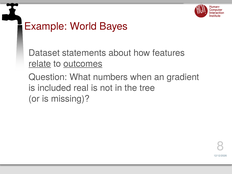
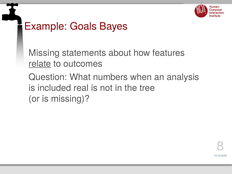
World: World -> Goals
Dataset at (44, 53): Dataset -> Missing
outcomes underline: present -> none
gradient: gradient -> analysis
